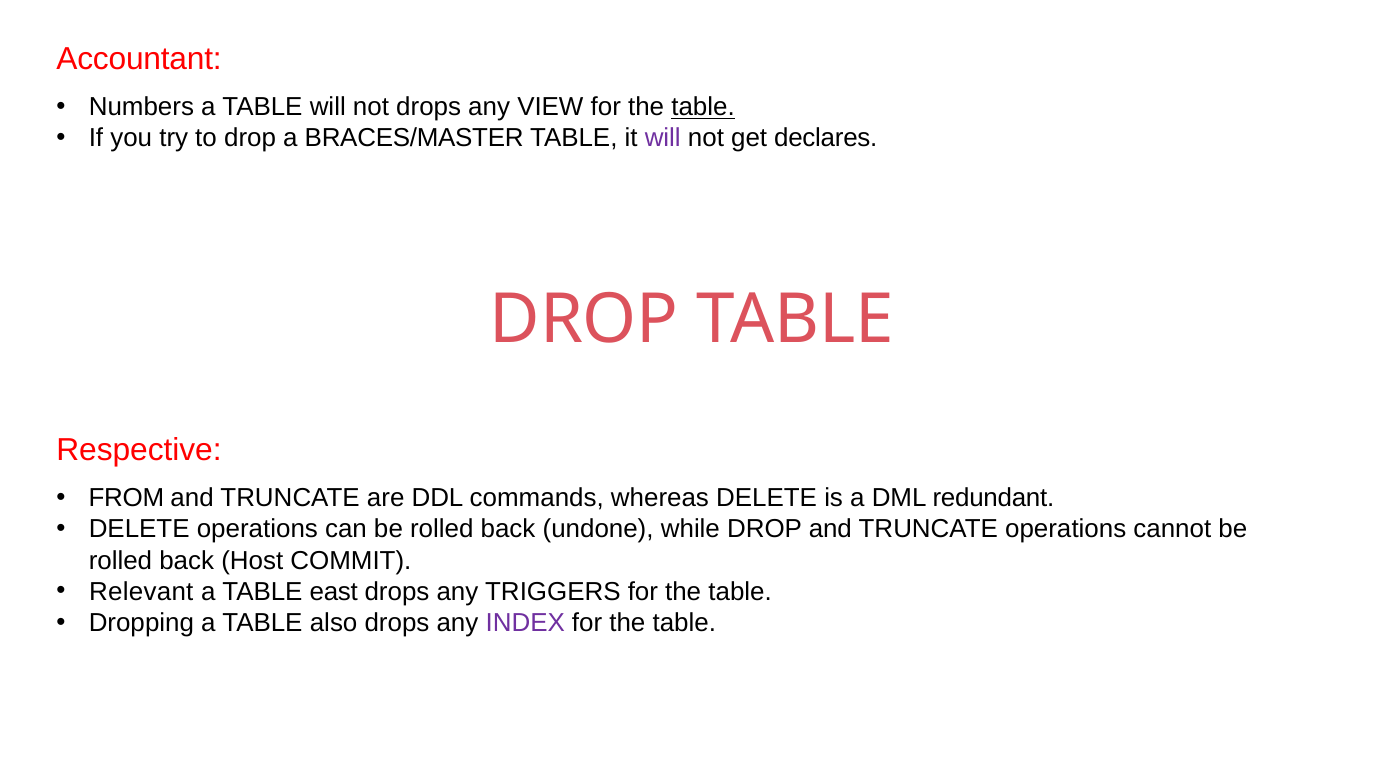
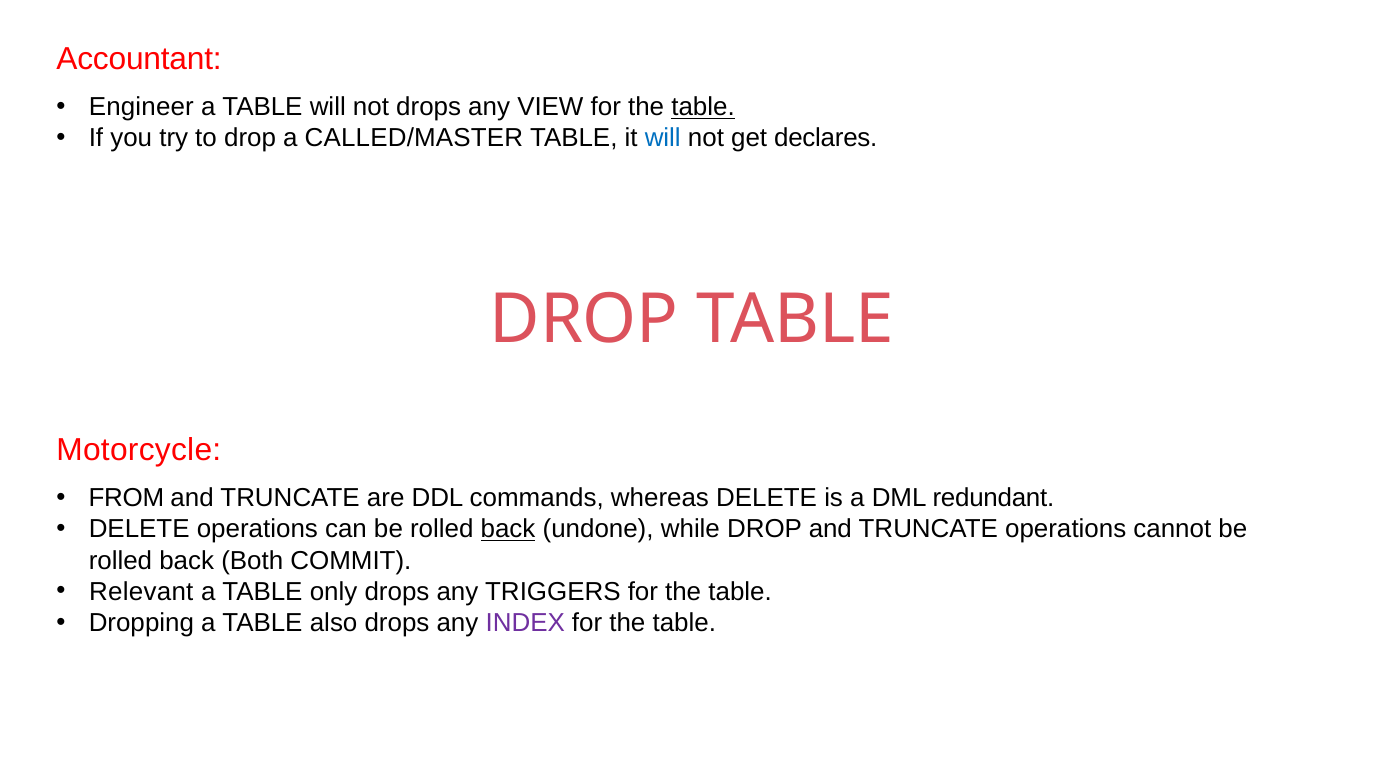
Numbers: Numbers -> Engineer
BRACES/MASTER: BRACES/MASTER -> CALLED/MASTER
will at (663, 138) colour: purple -> blue
Respective: Respective -> Motorcycle
back at (508, 529) underline: none -> present
Host: Host -> Both
east: east -> only
